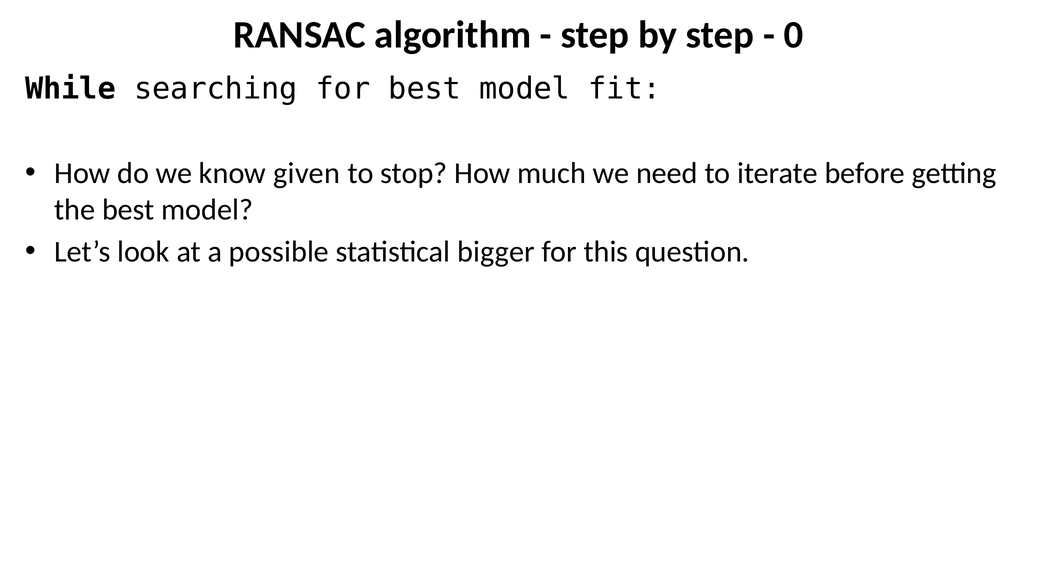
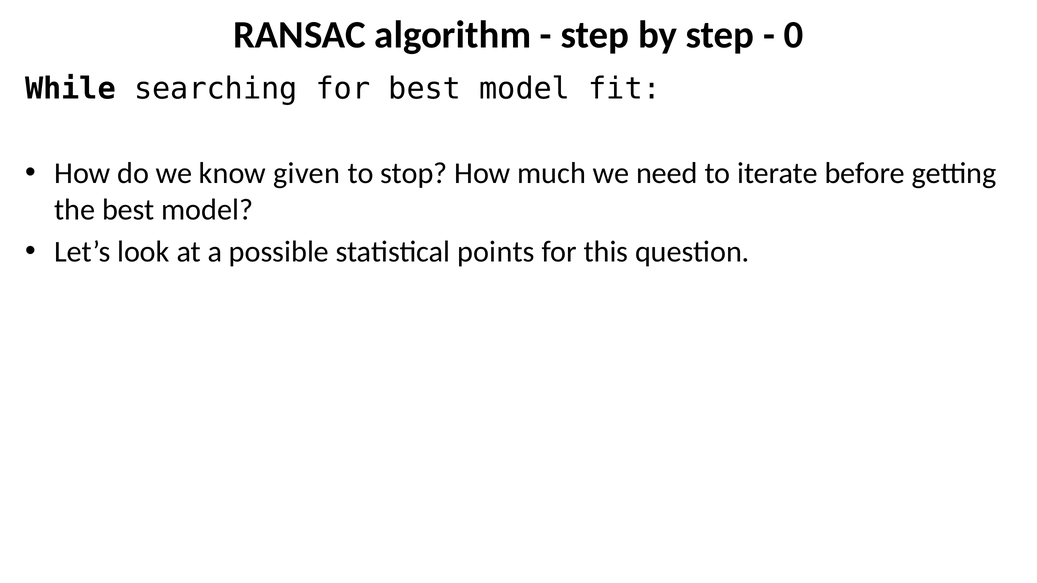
bigger: bigger -> points
